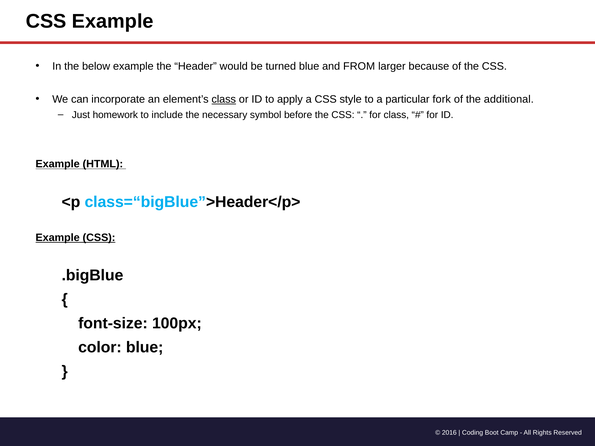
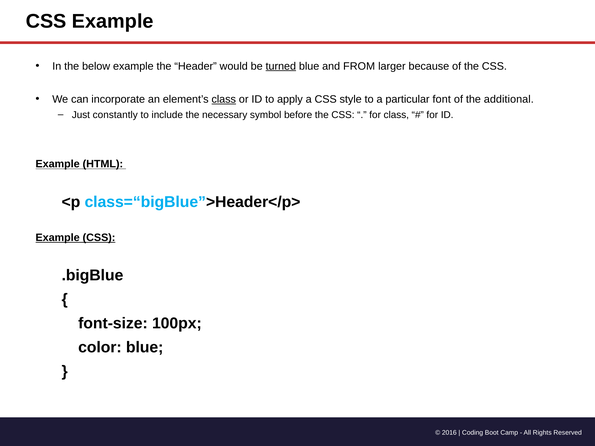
turned underline: none -> present
fork: fork -> font
homework: homework -> constantly
